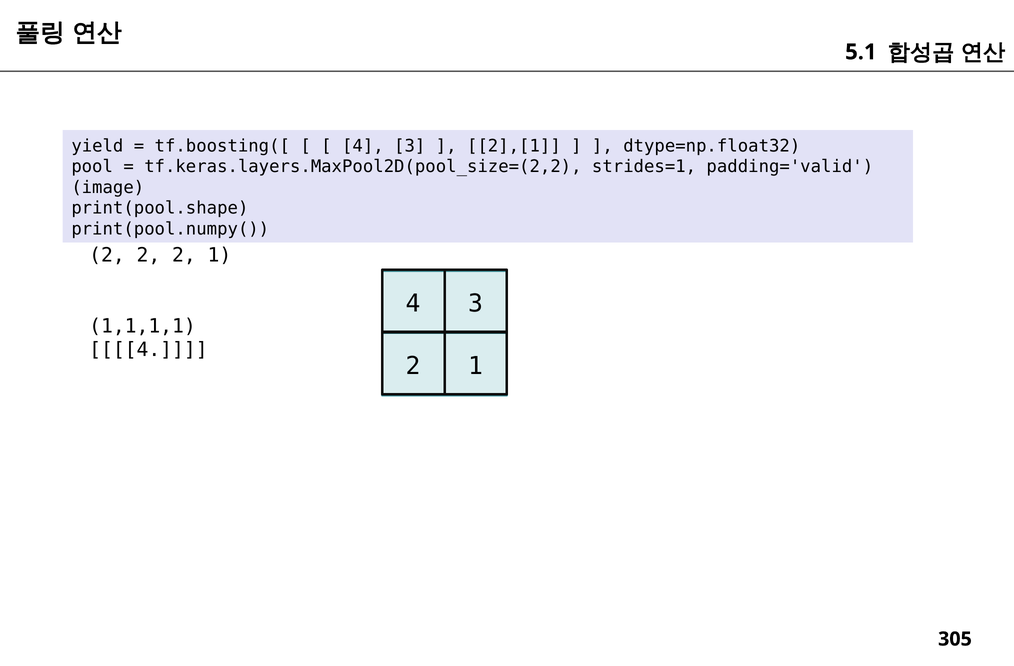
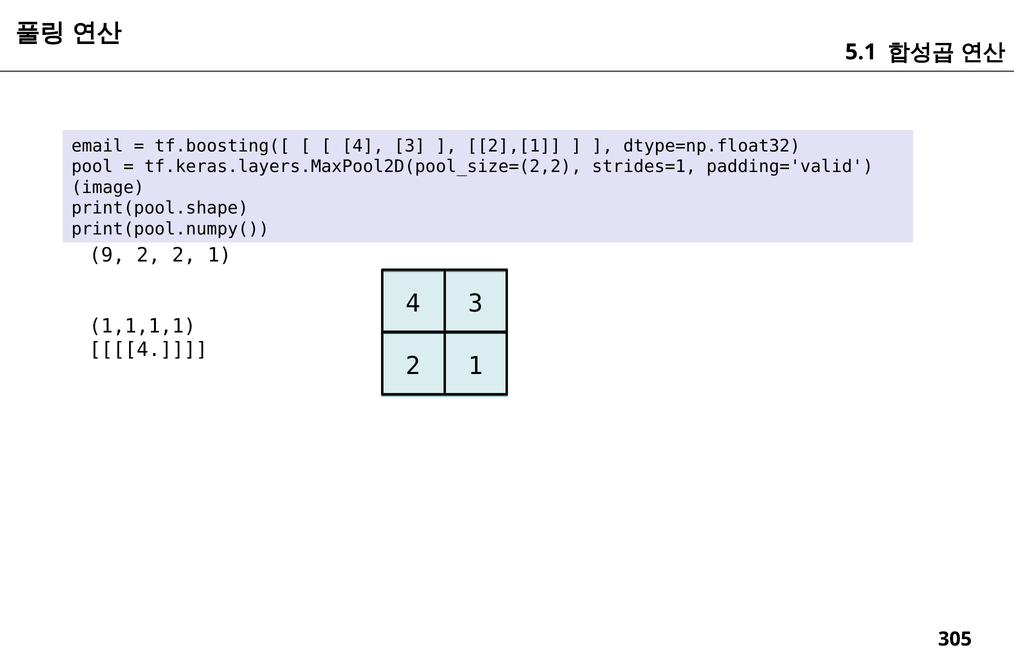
yield: yield -> email
2 at (107, 255): 2 -> 9
